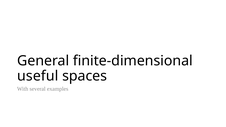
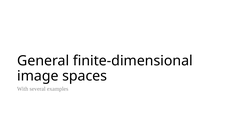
useful: useful -> image
